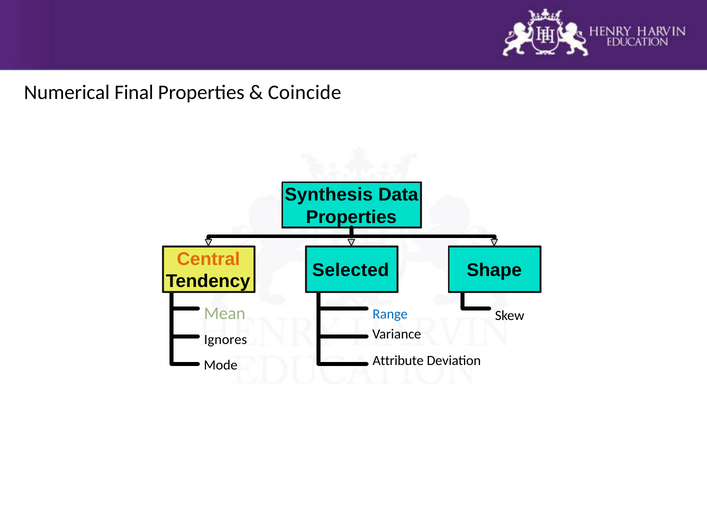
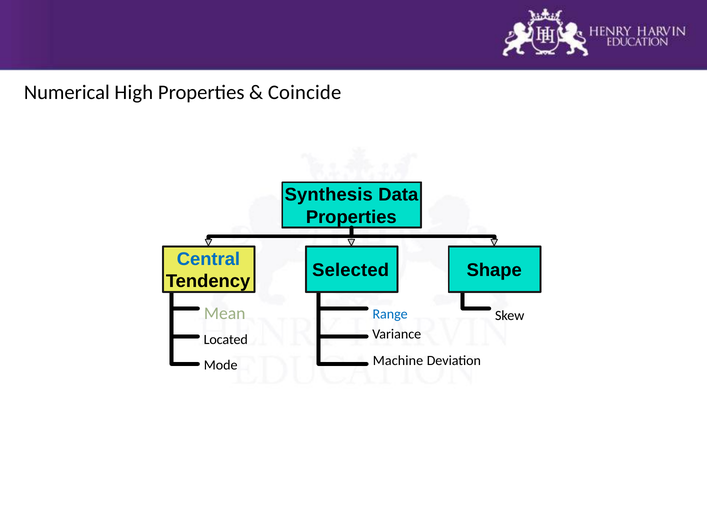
Final: Final -> High
Central colour: orange -> blue
Ignores: Ignores -> Located
Attribute: Attribute -> Machine
